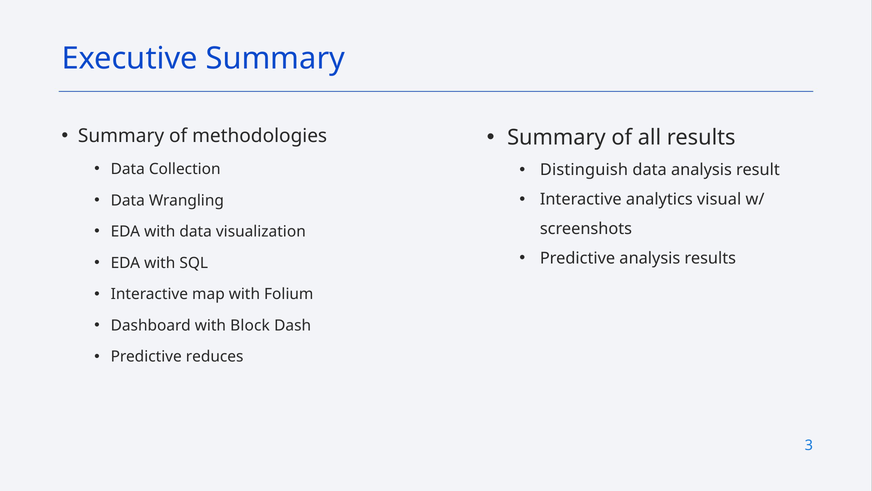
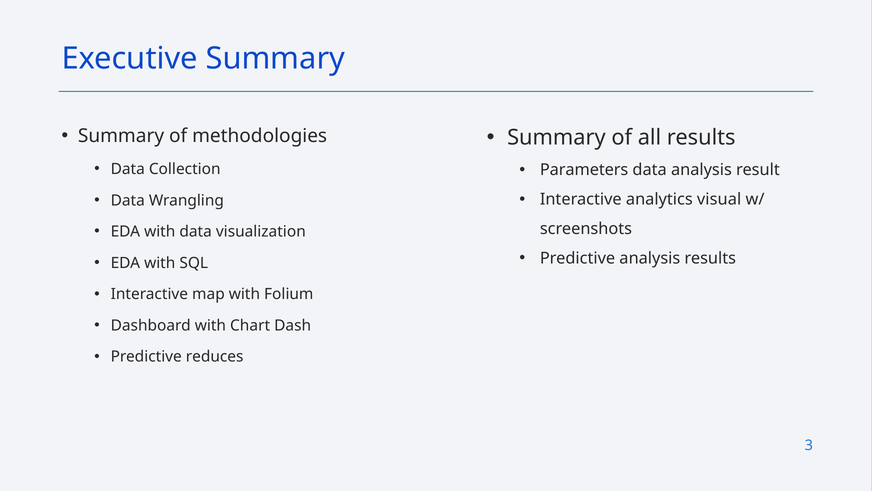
Distinguish: Distinguish -> Parameters
Block: Block -> Chart
